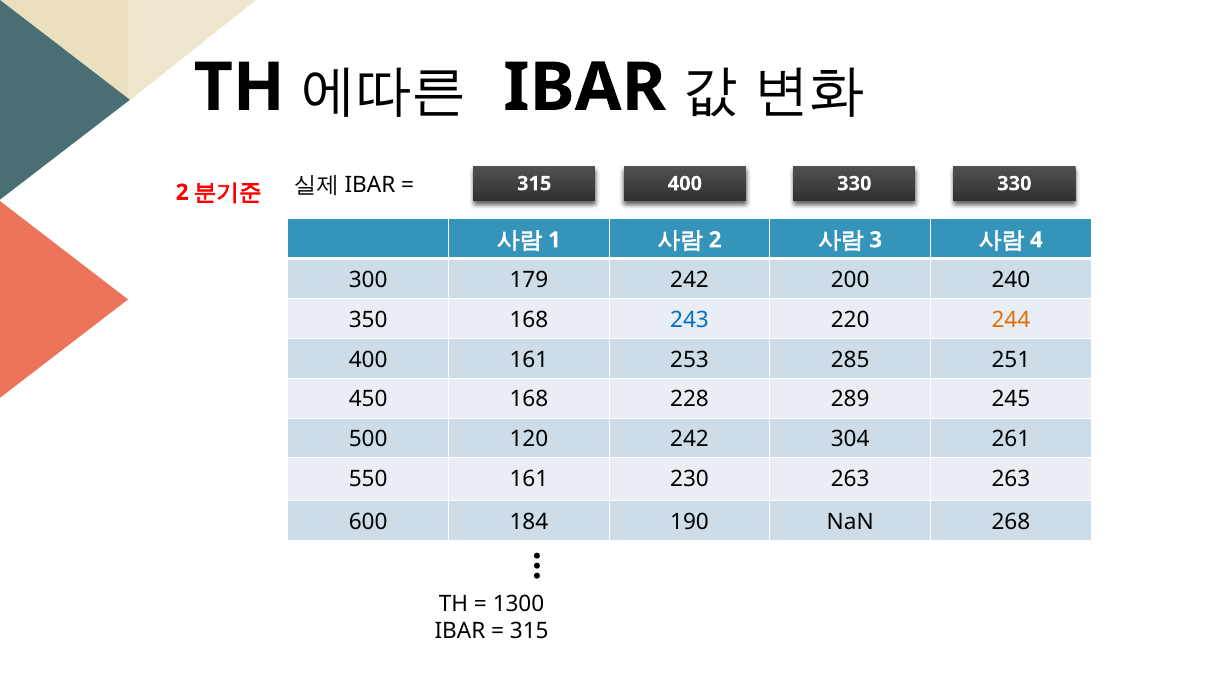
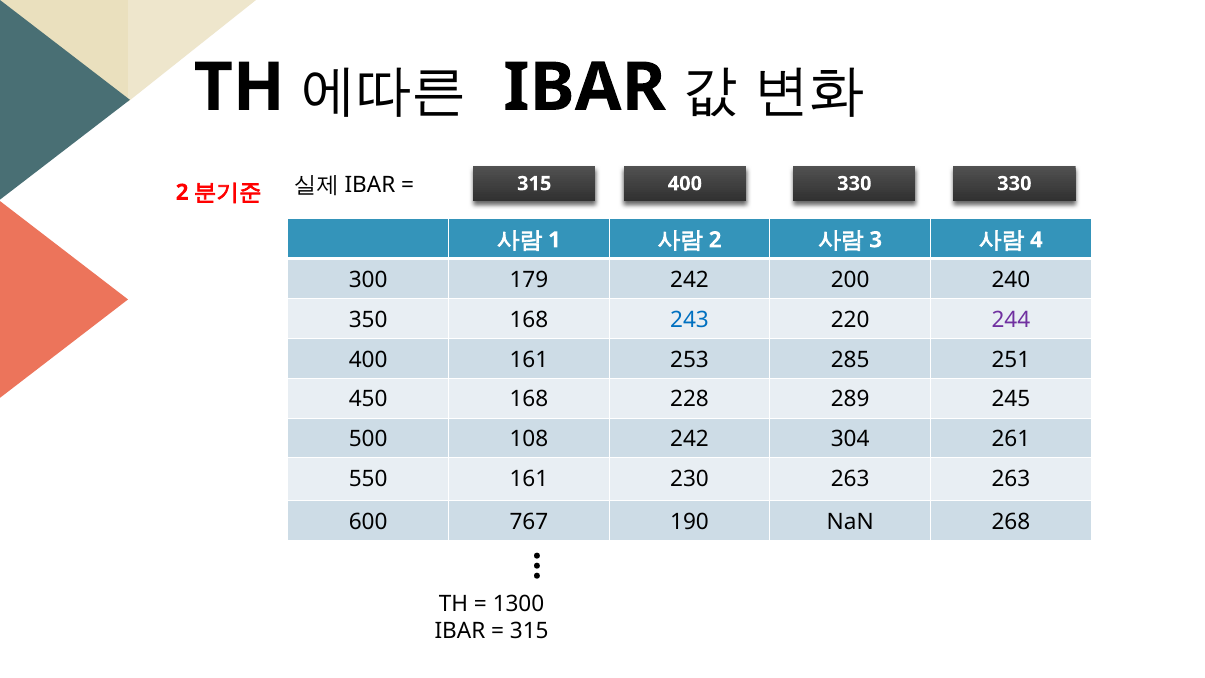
244 colour: orange -> purple
120: 120 -> 108
184: 184 -> 767
